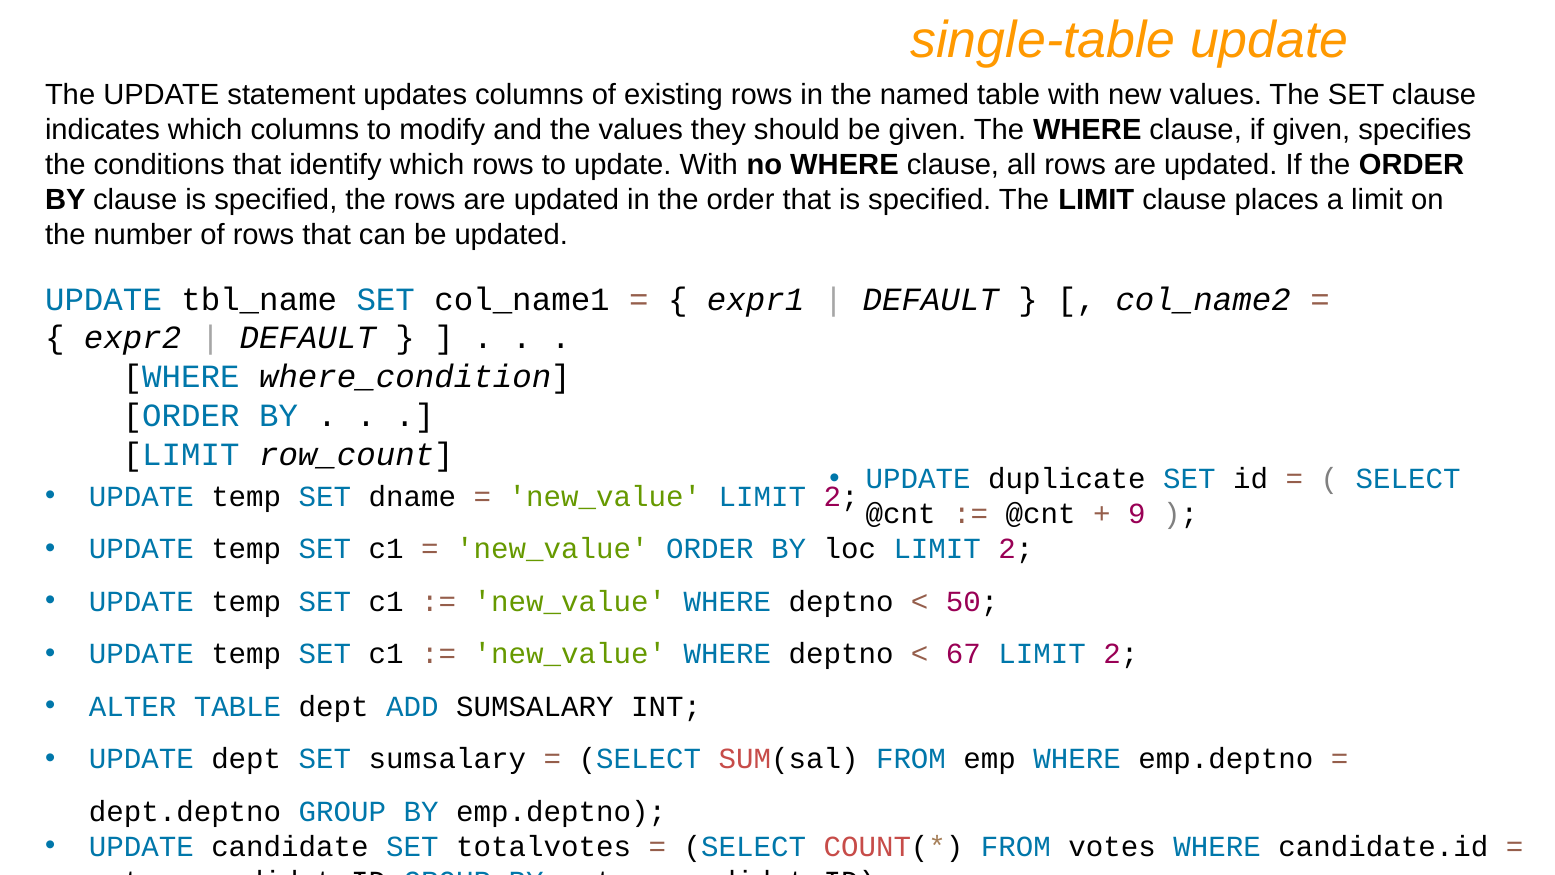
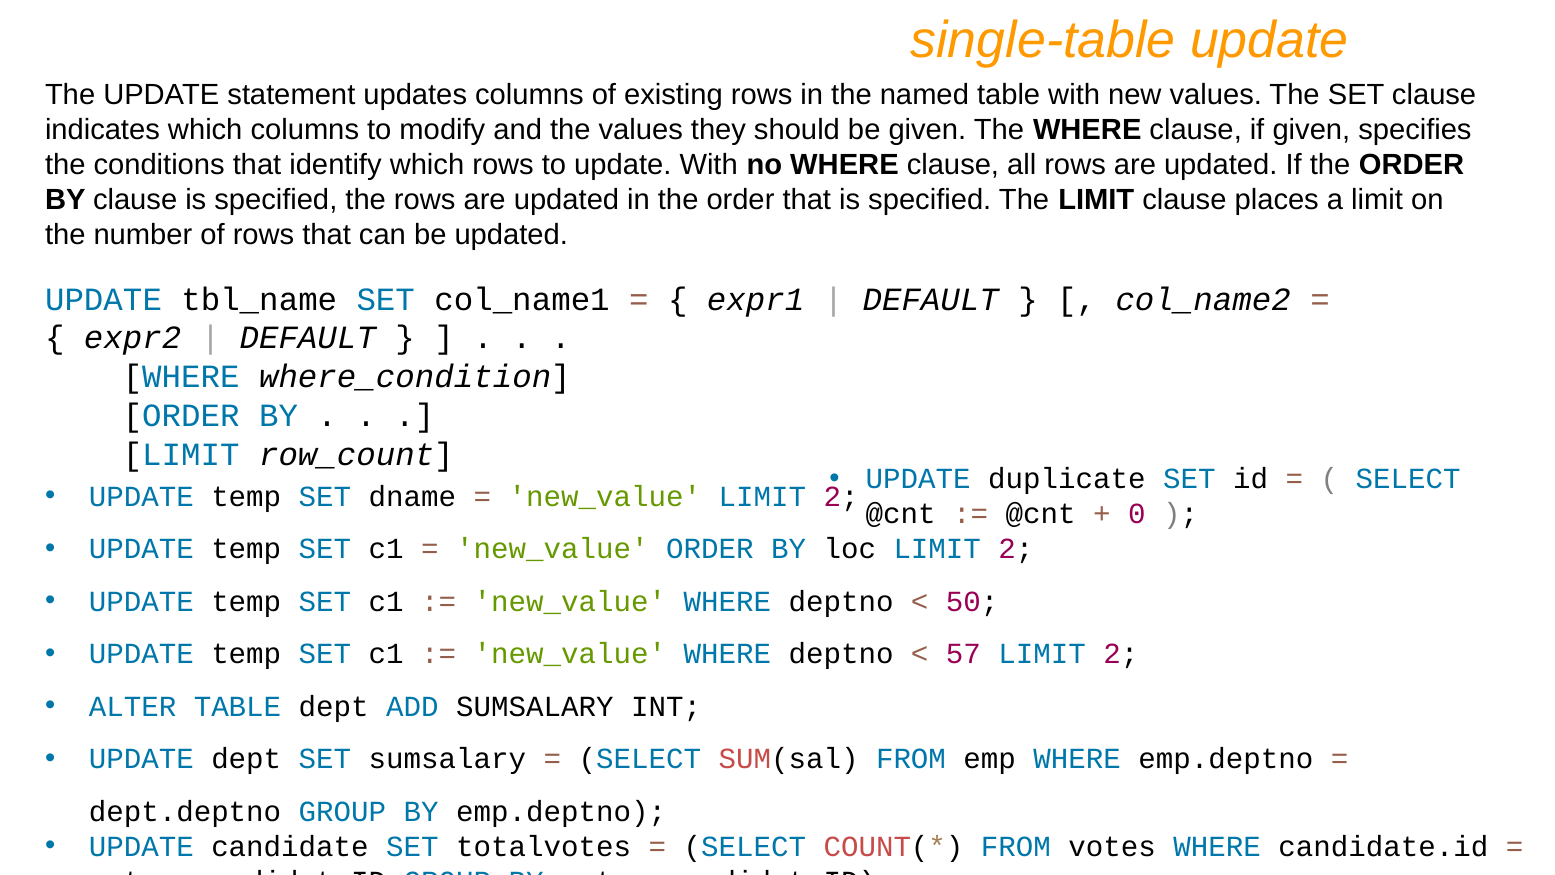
9: 9 -> 0
67: 67 -> 57
